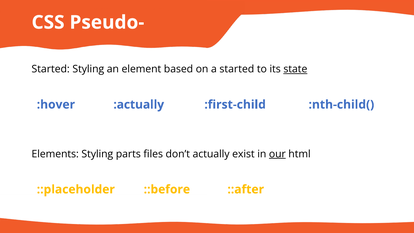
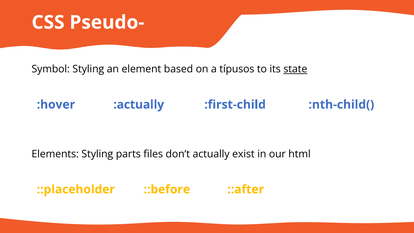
Started at (51, 69): Started -> Symbol
a started: started -> típusos
our underline: present -> none
